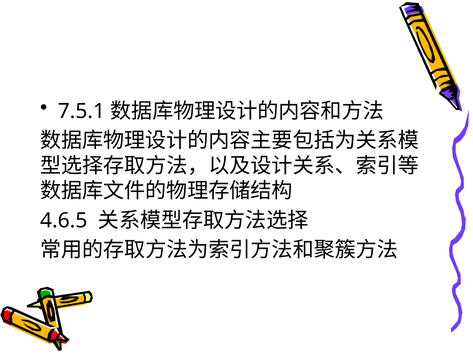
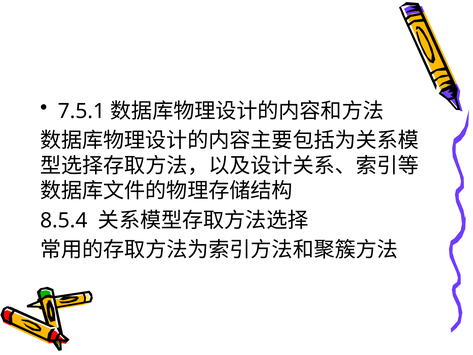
4.6.5: 4.6.5 -> 8.5.4
